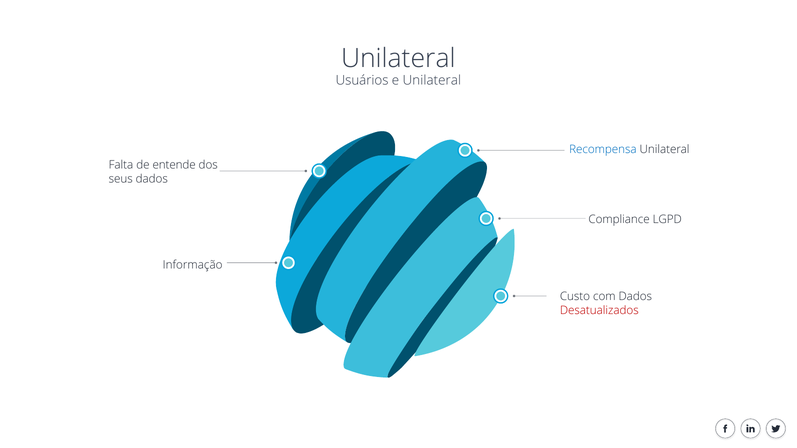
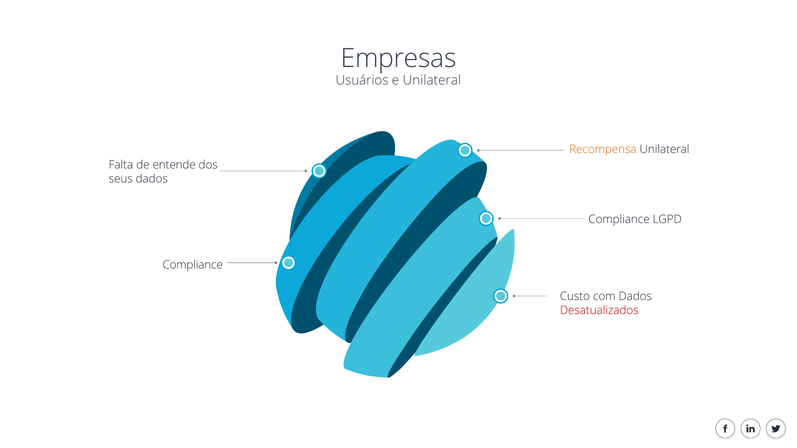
Unilateral at (398, 59): Unilateral -> Empresas
Recompensa colour: blue -> orange
Informação at (193, 265): Informação -> Compliance
